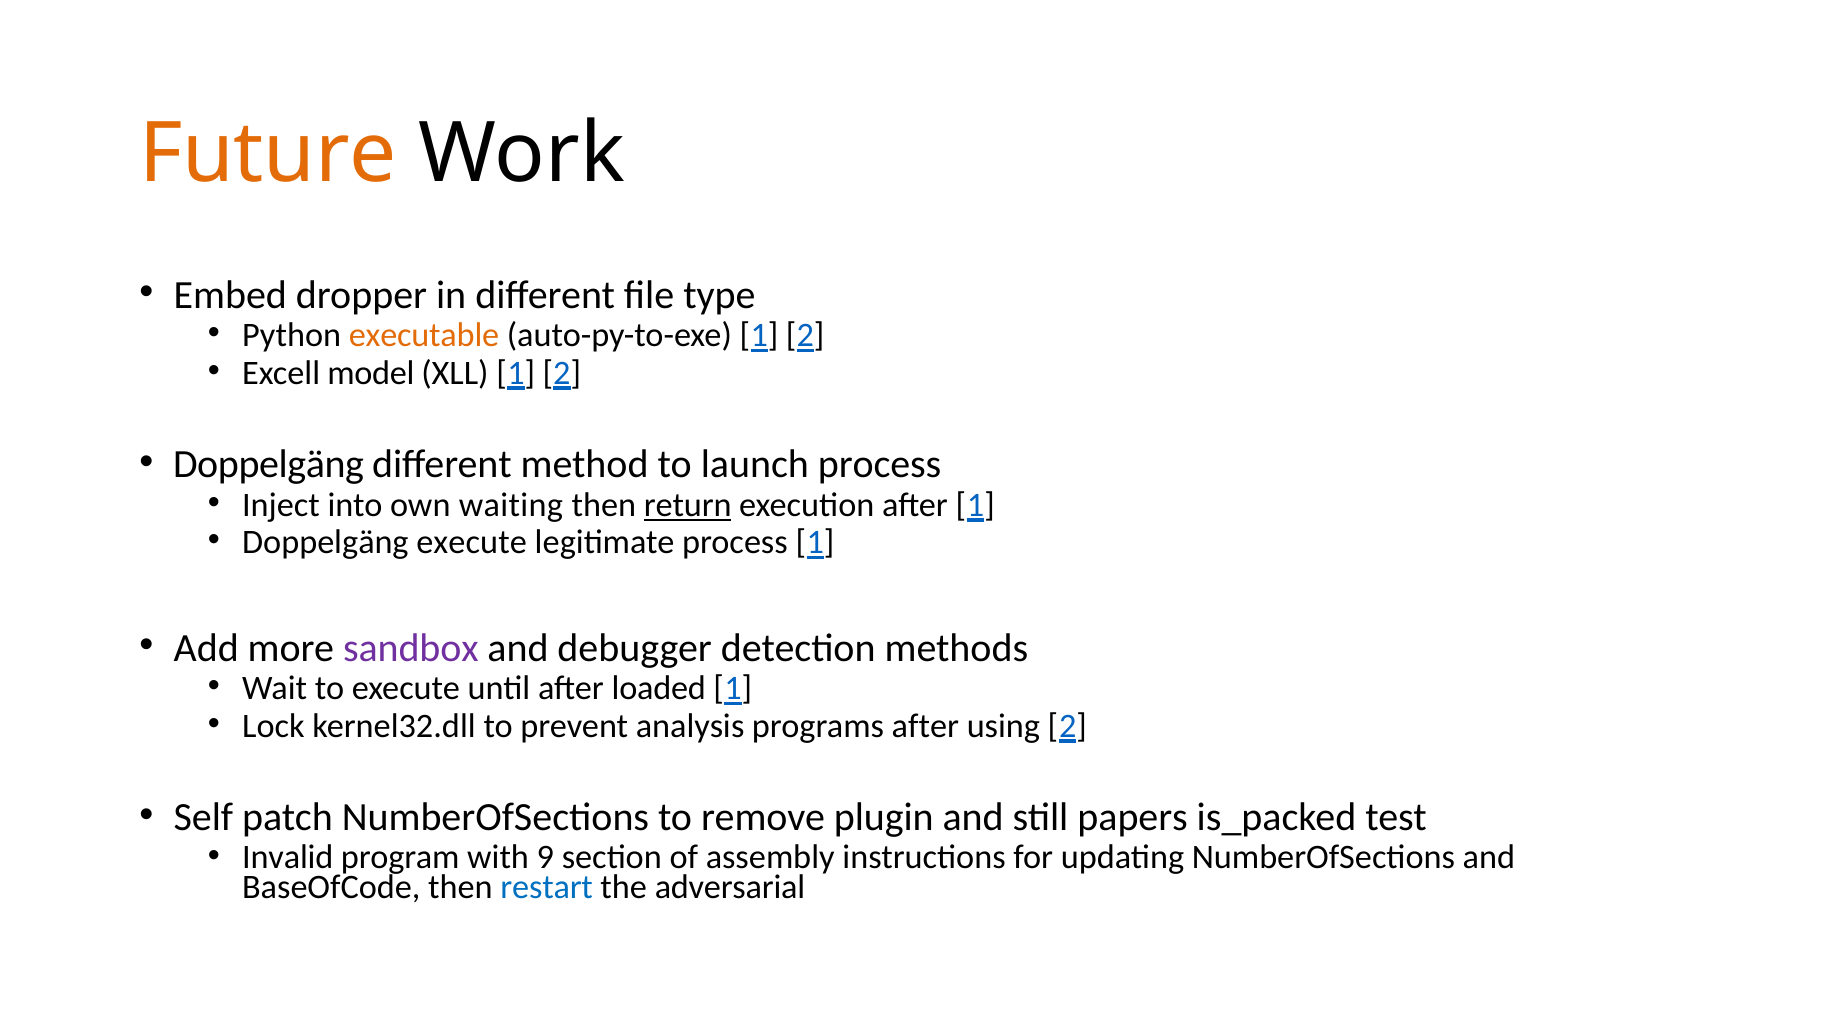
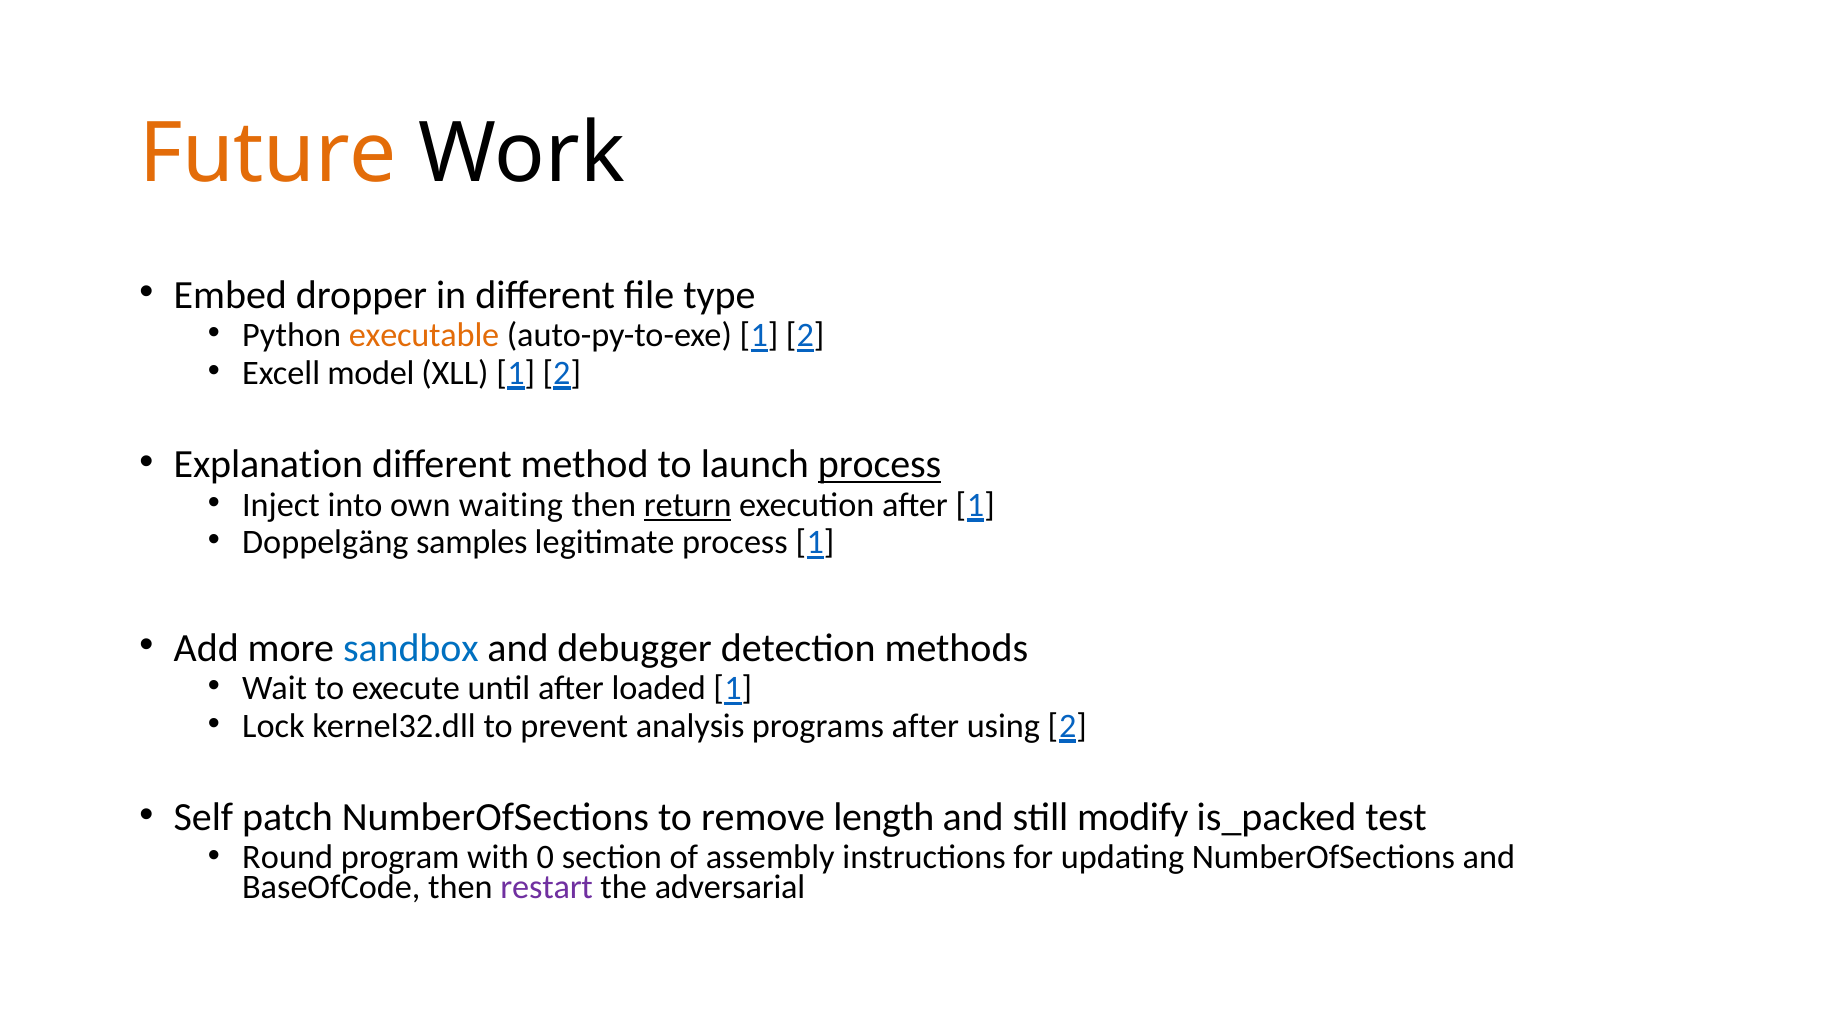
Doppelgӓng at (268, 465): Doppelgӓng -> Explanation
process at (880, 465) underline: none -> present
Doppelgӓng execute: execute -> samples
sandbox colour: purple -> blue
plugin: plugin -> length
papers: papers -> modify
Invalid: Invalid -> Round
9: 9 -> 0
restart colour: blue -> purple
